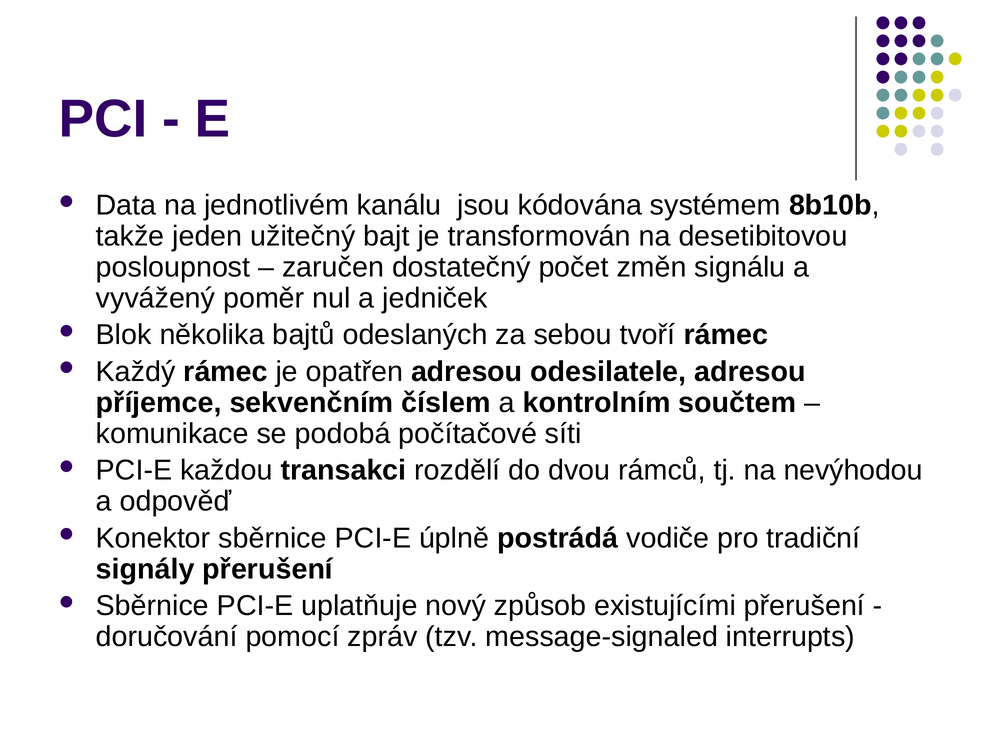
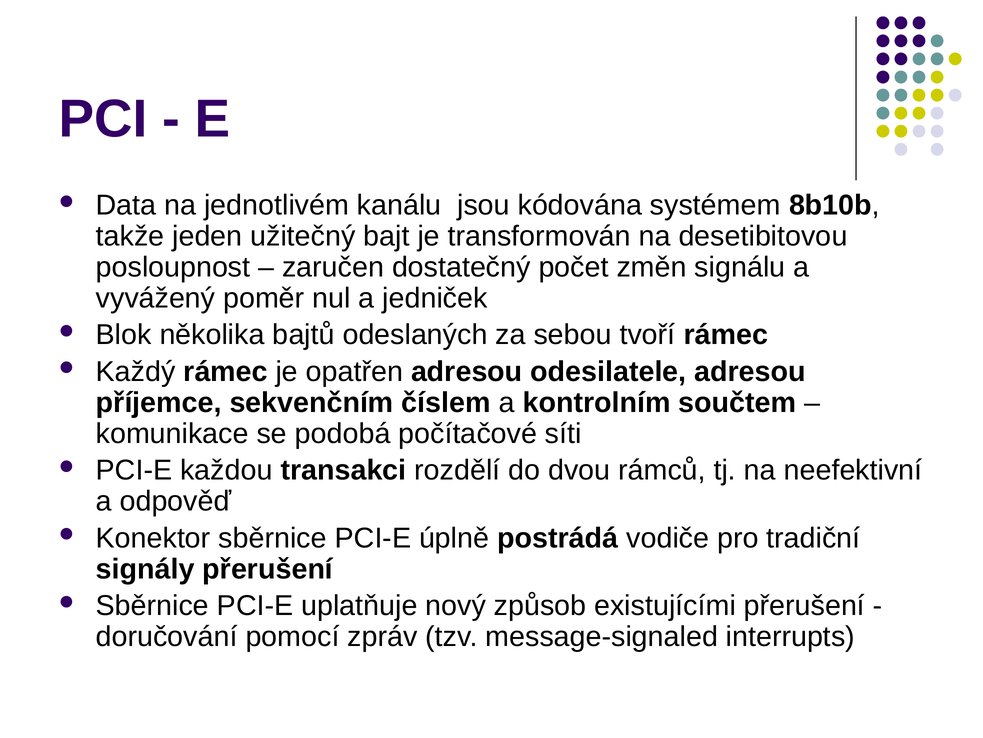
nevýhodou: nevýhodou -> neefektivní
